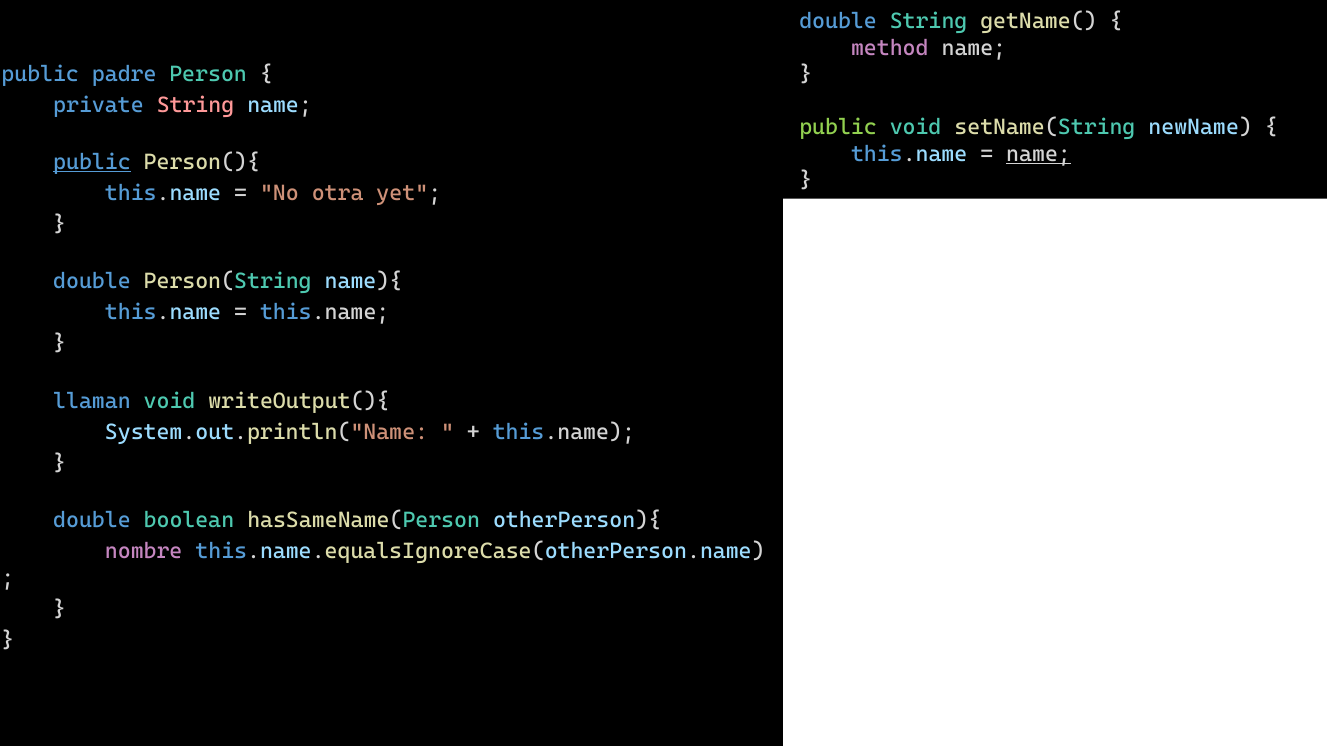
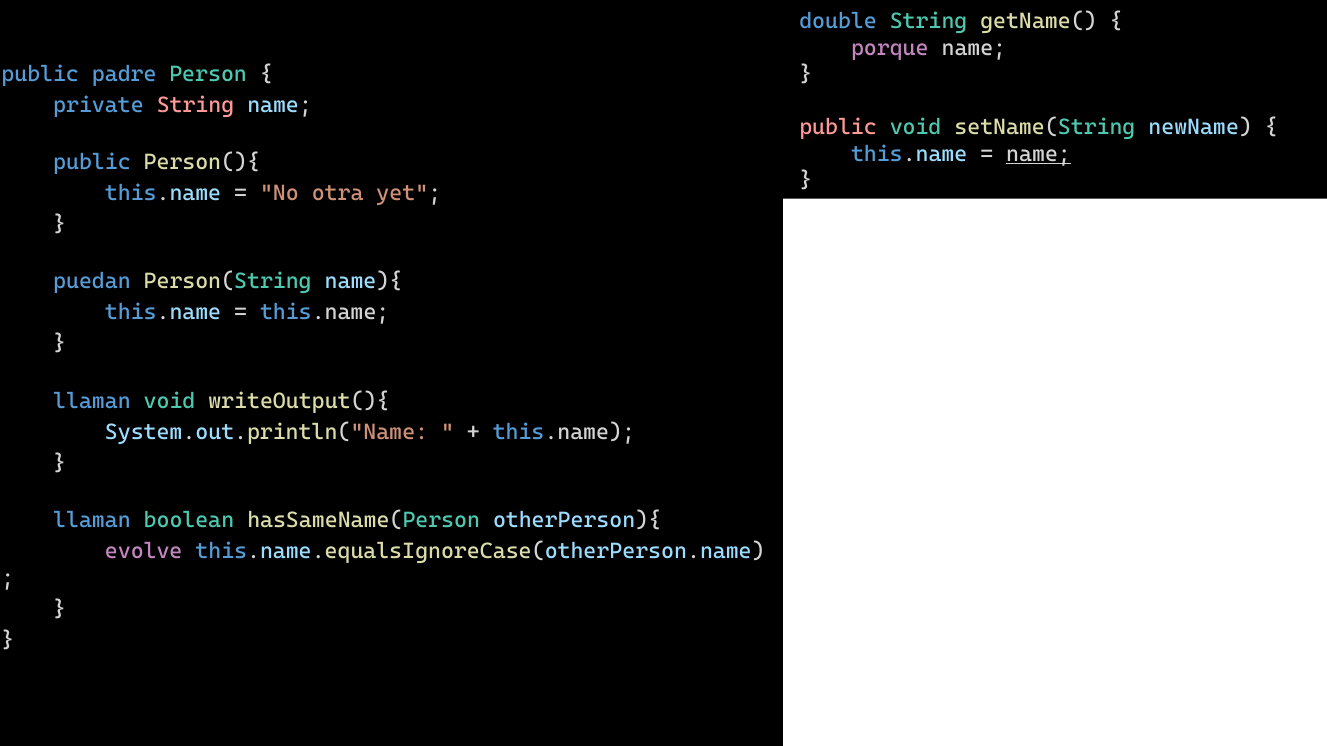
method: method -> porque
public at (838, 127) colour: light green -> pink
public at (92, 162) underline: present -> none
double at (92, 282): double -> puedan
double at (92, 521): double -> llaman
nombre: nombre -> evolve
